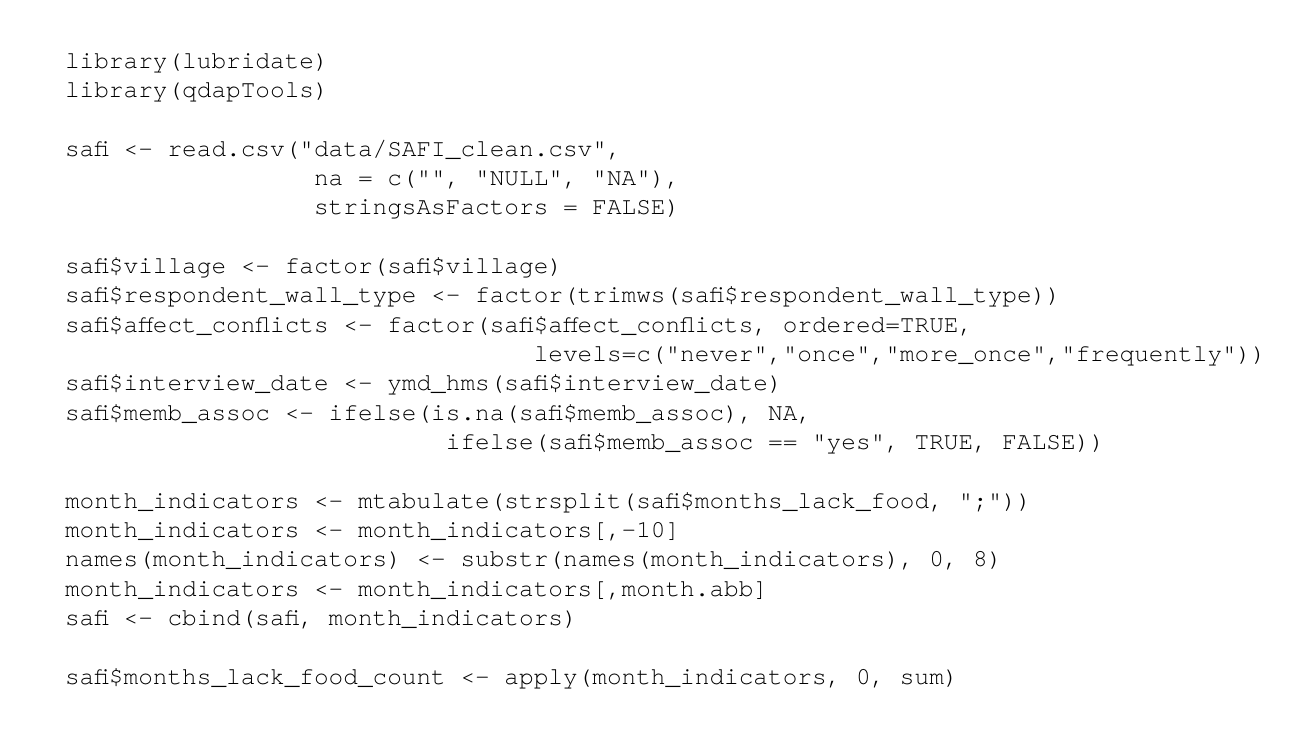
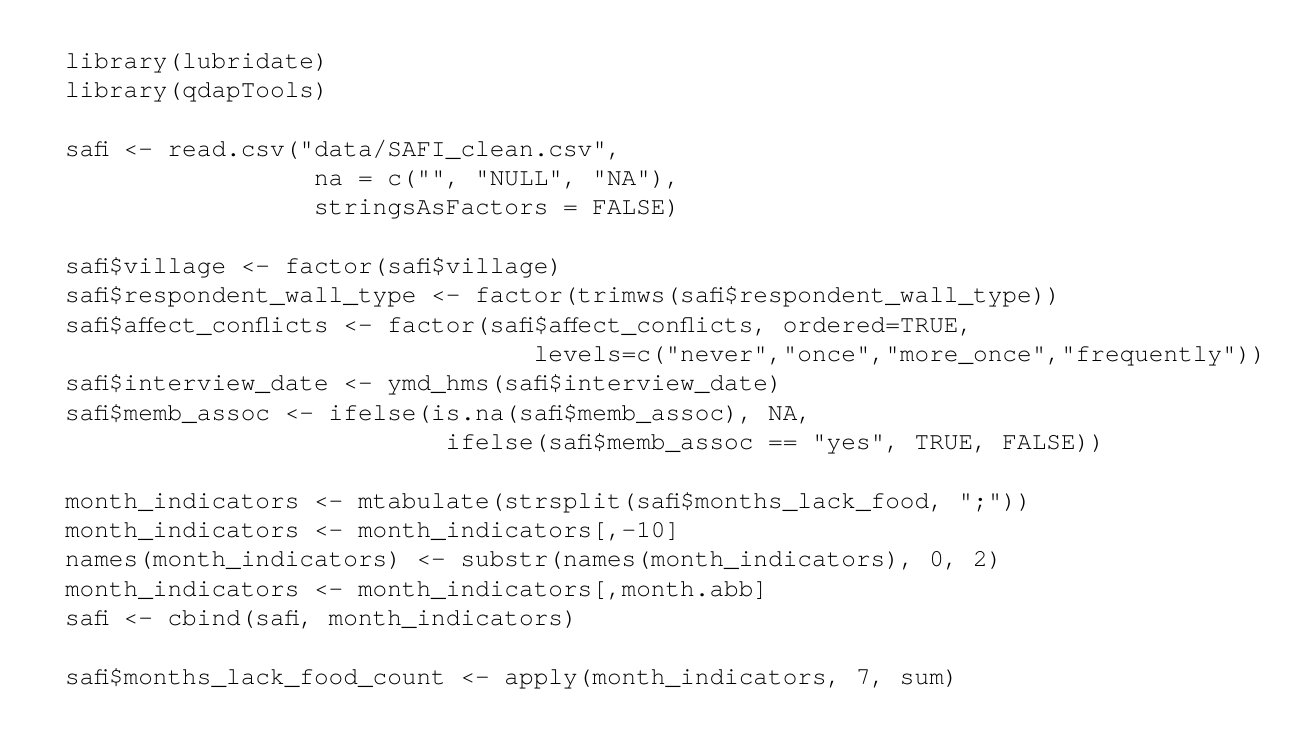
8: 8 -> 2
apply(month_indicators 0: 0 -> 7
